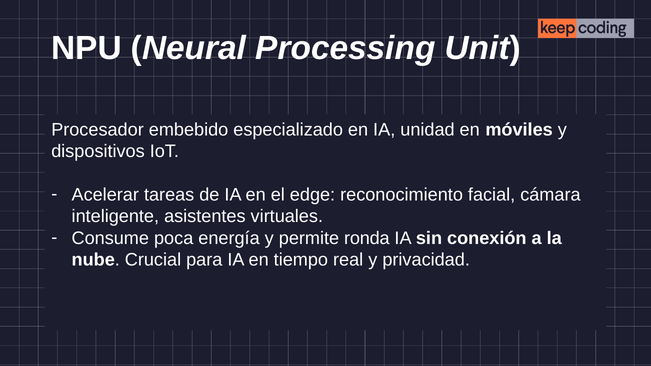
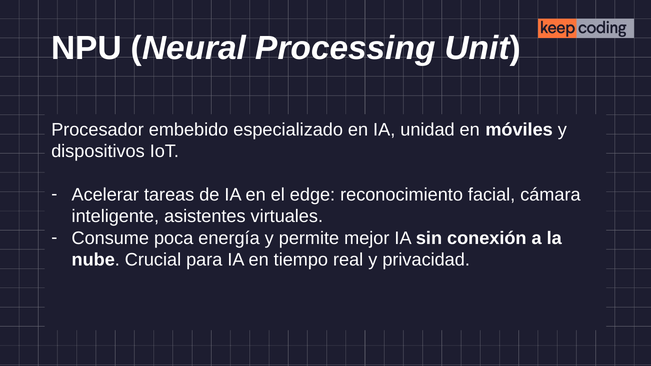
ronda: ronda -> mejor
